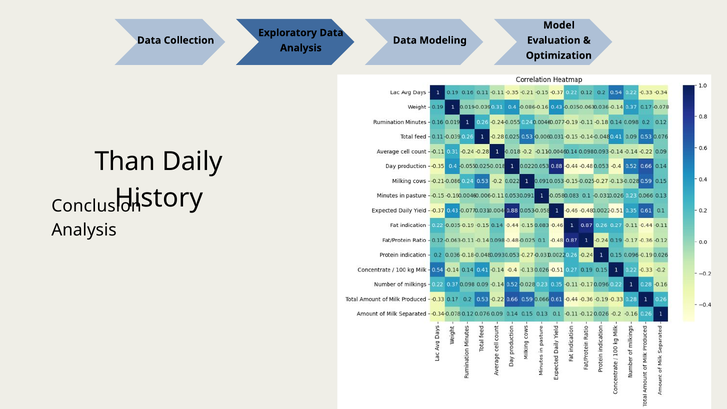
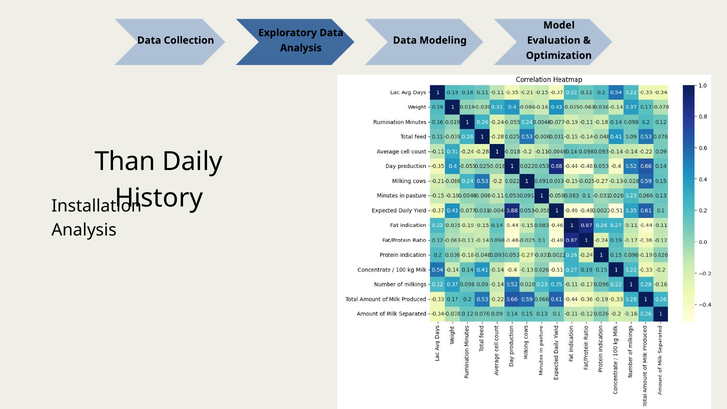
Conclusion: Conclusion -> Installation
